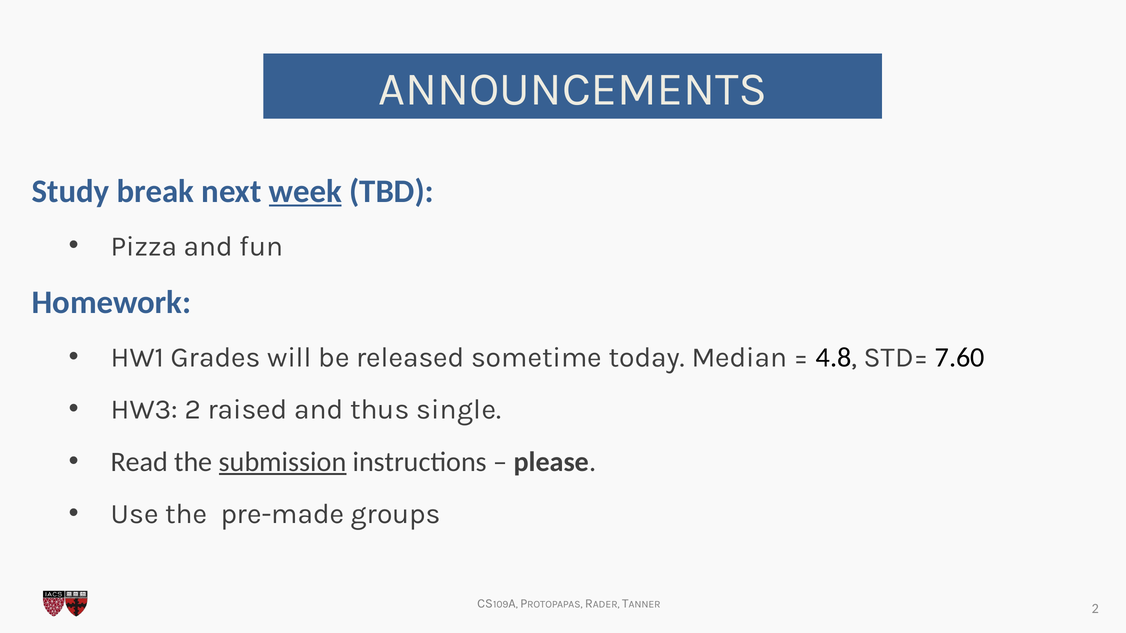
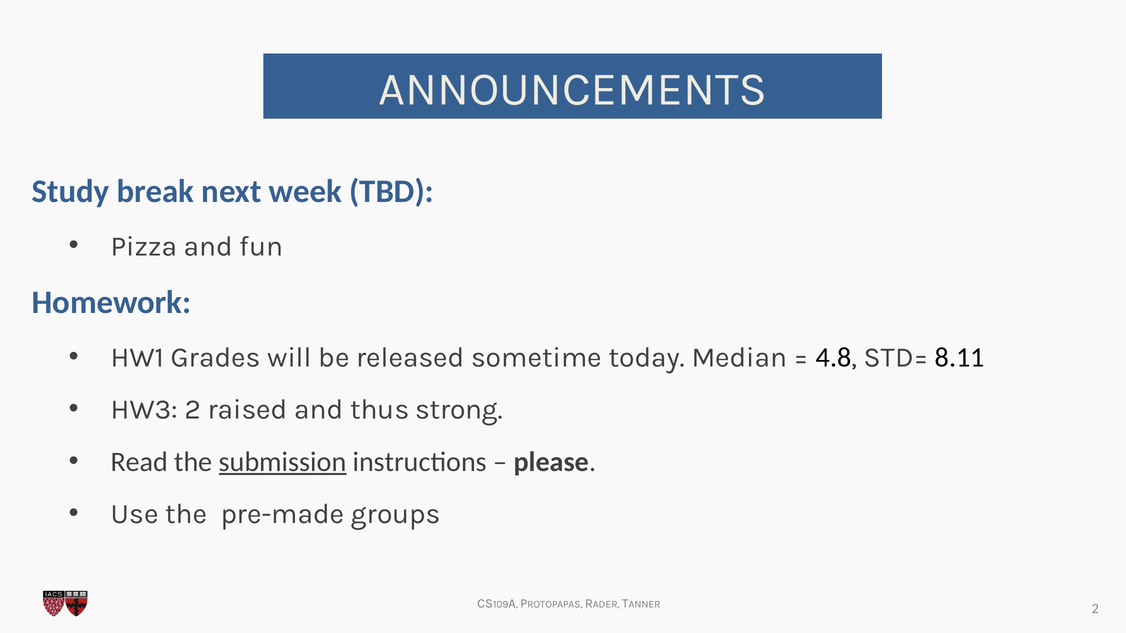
week underline: present -> none
7.60: 7.60 -> 8.11
single: single -> strong
